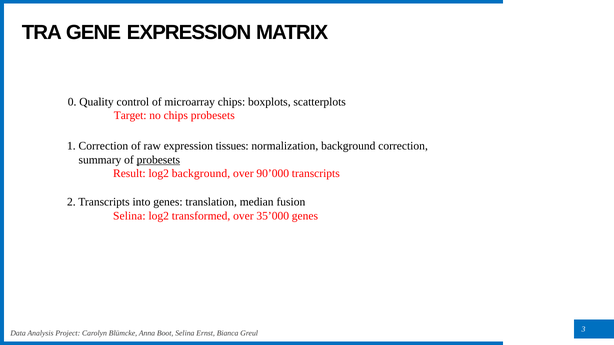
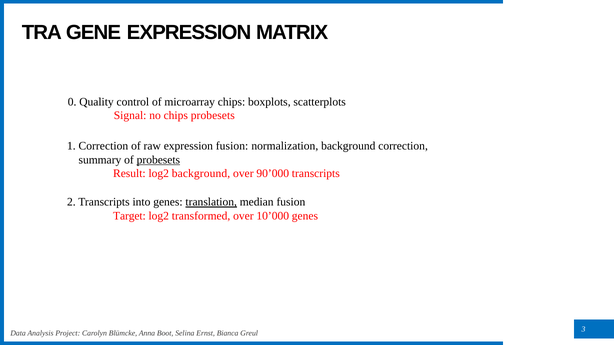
Target: Target -> Signal
expression tissues: tissues -> fusion
translation underline: none -> present
Selina at (129, 216): Selina -> Target
35’000: 35’000 -> 10’000
